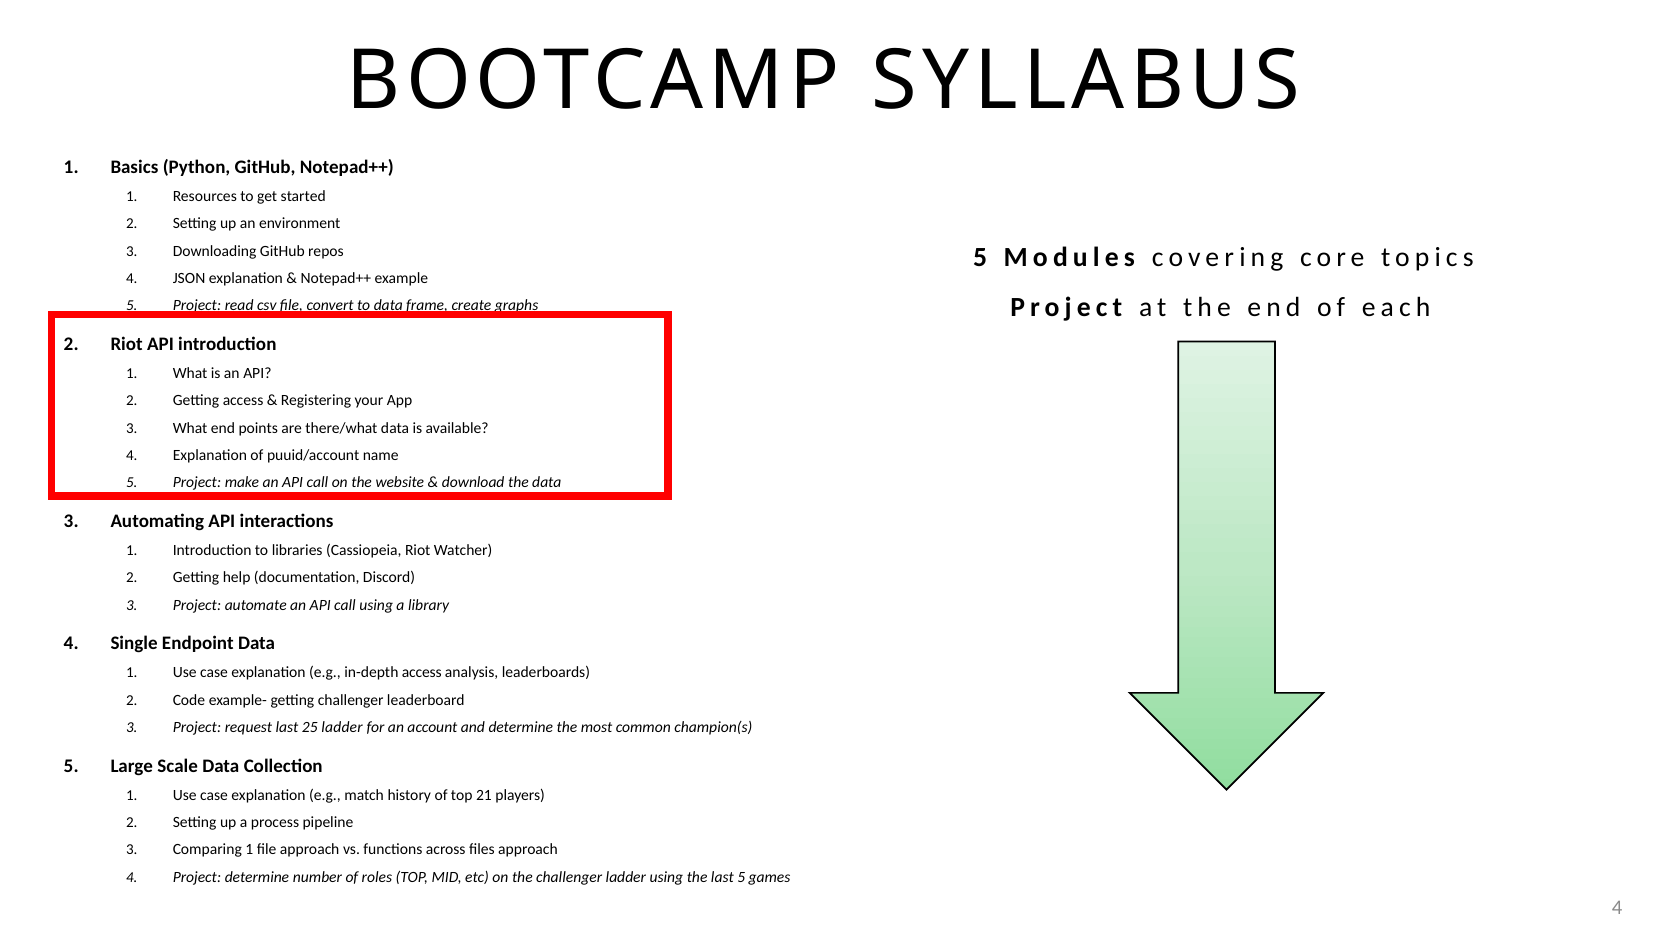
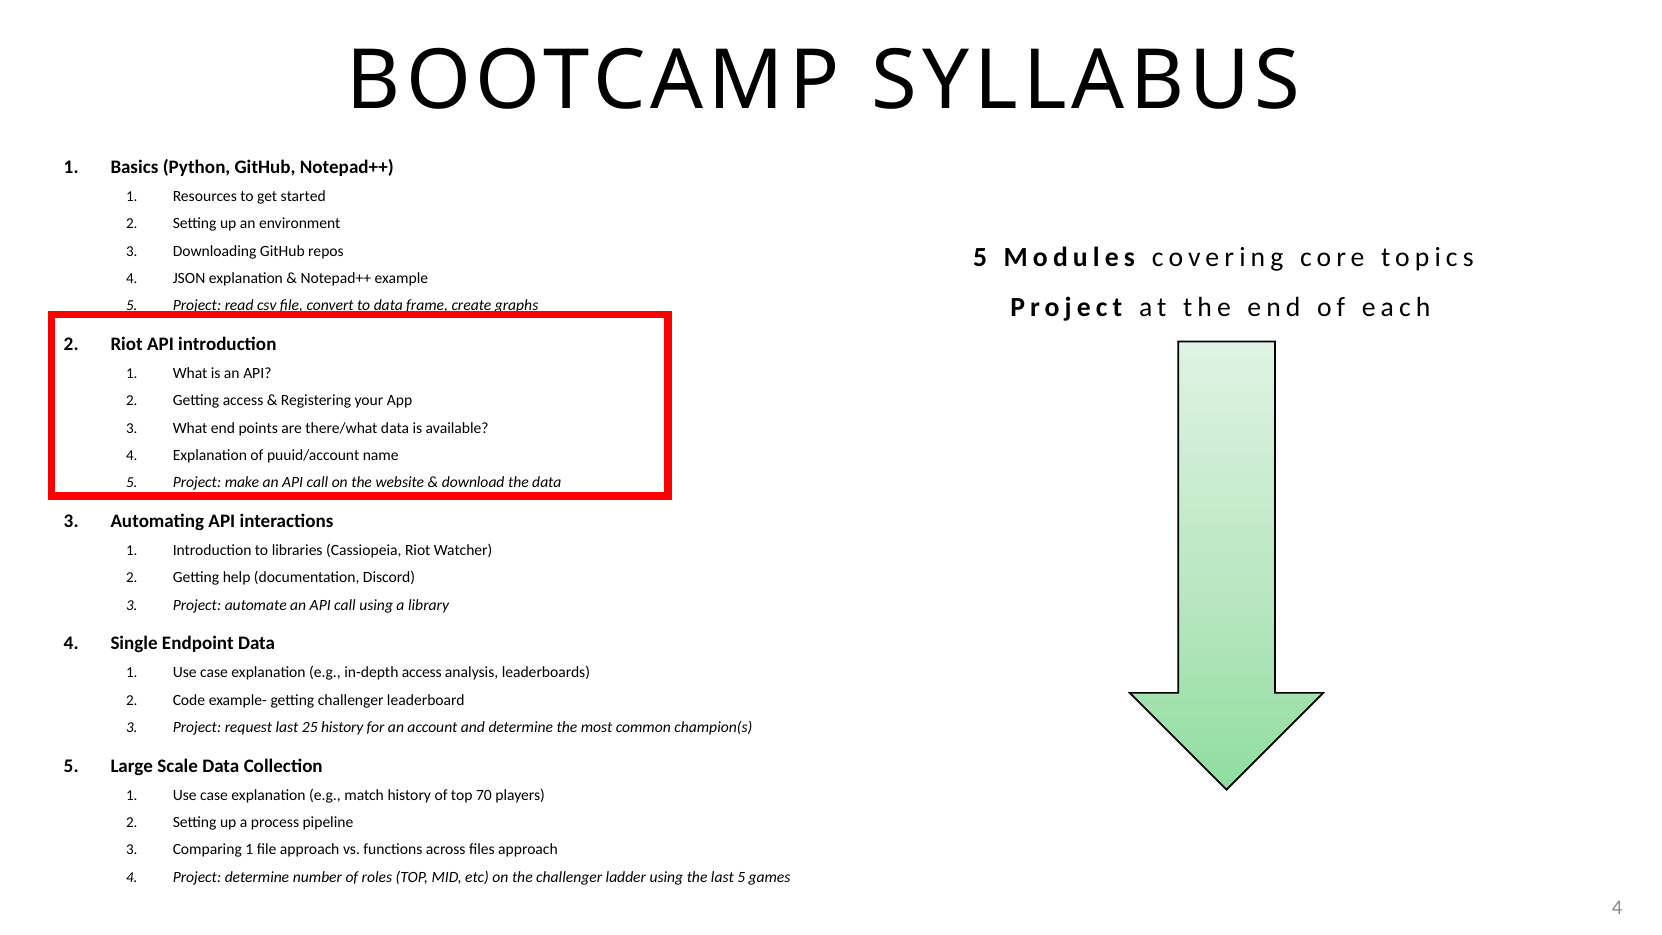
25 ladder: ladder -> history
21: 21 -> 70
